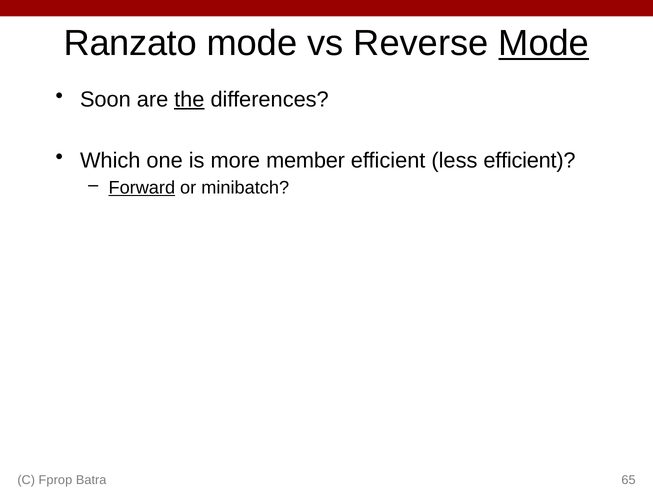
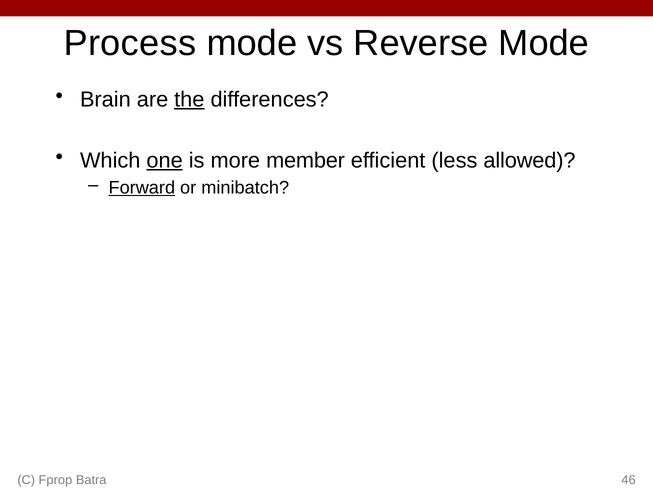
Ranzato: Ranzato -> Process
Mode at (544, 43) underline: present -> none
Soon: Soon -> Brain
one underline: none -> present
less efficient: efficient -> allowed
65: 65 -> 46
